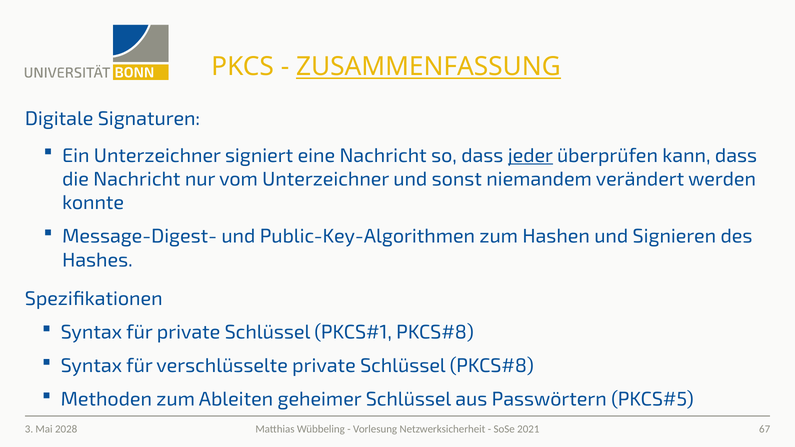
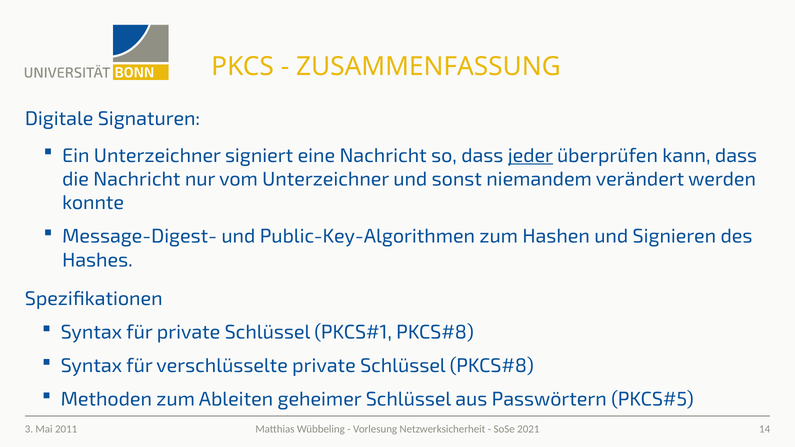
ZUSAMMENFASSUNG underline: present -> none
67: 67 -> 14
2028: 2028 -> 2011
